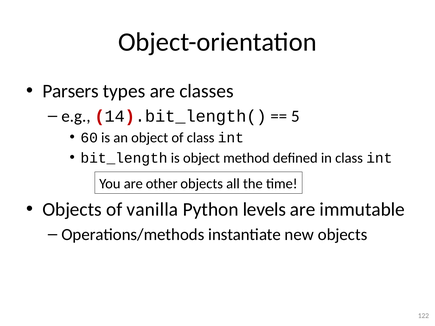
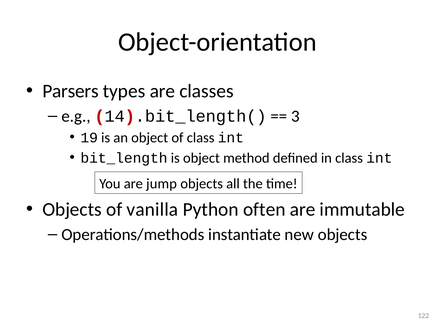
5: 5 -> 3
60: 60 -> 19
other: other -> jump
levels: levels -> often
